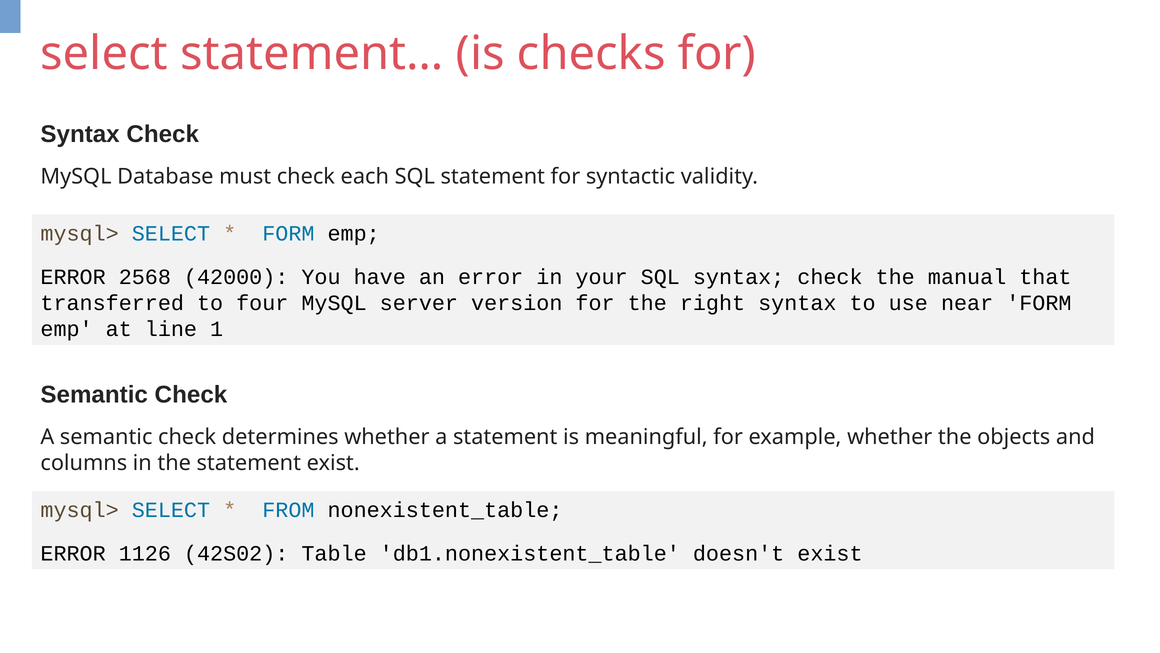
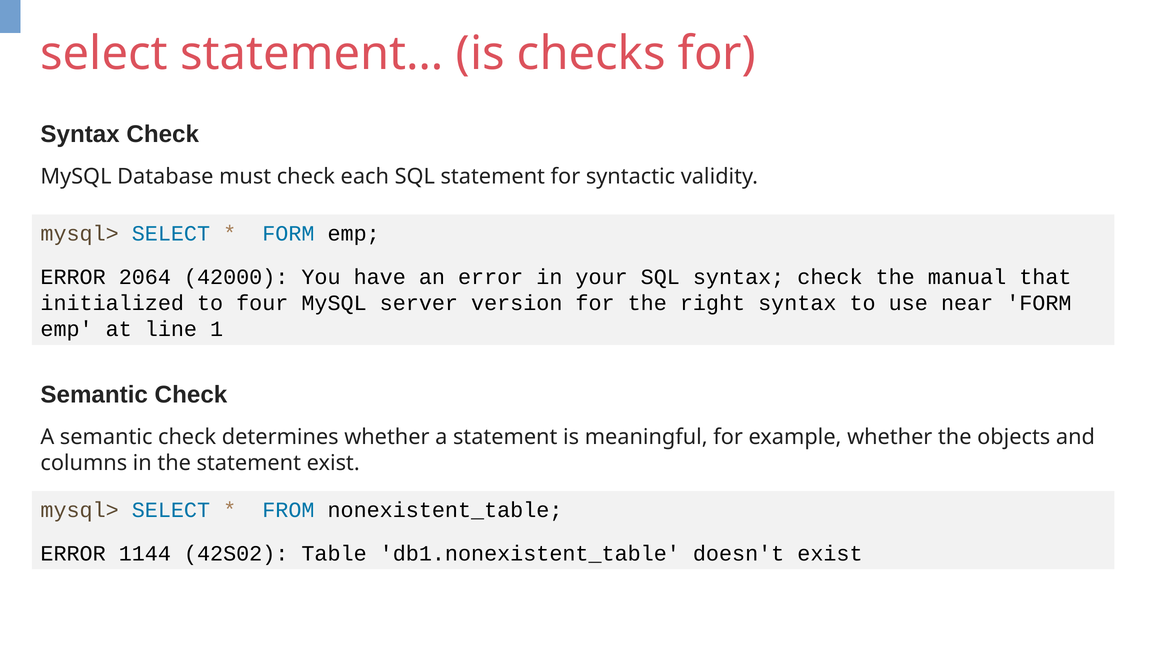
2568: 2568 -> 2064
transferred: transferred -> initialized
1126: 1126 -> 1144
